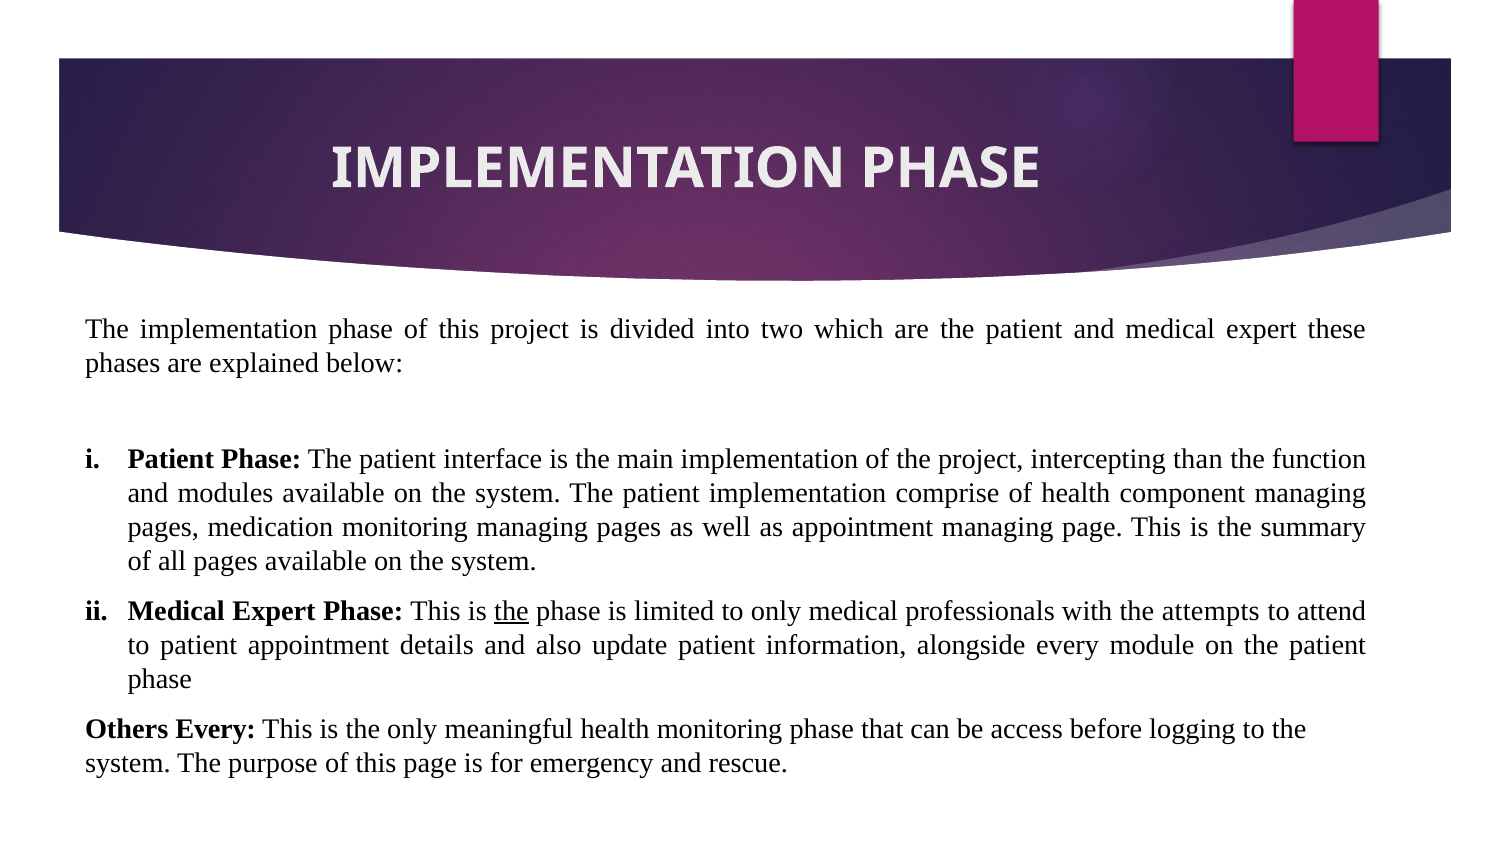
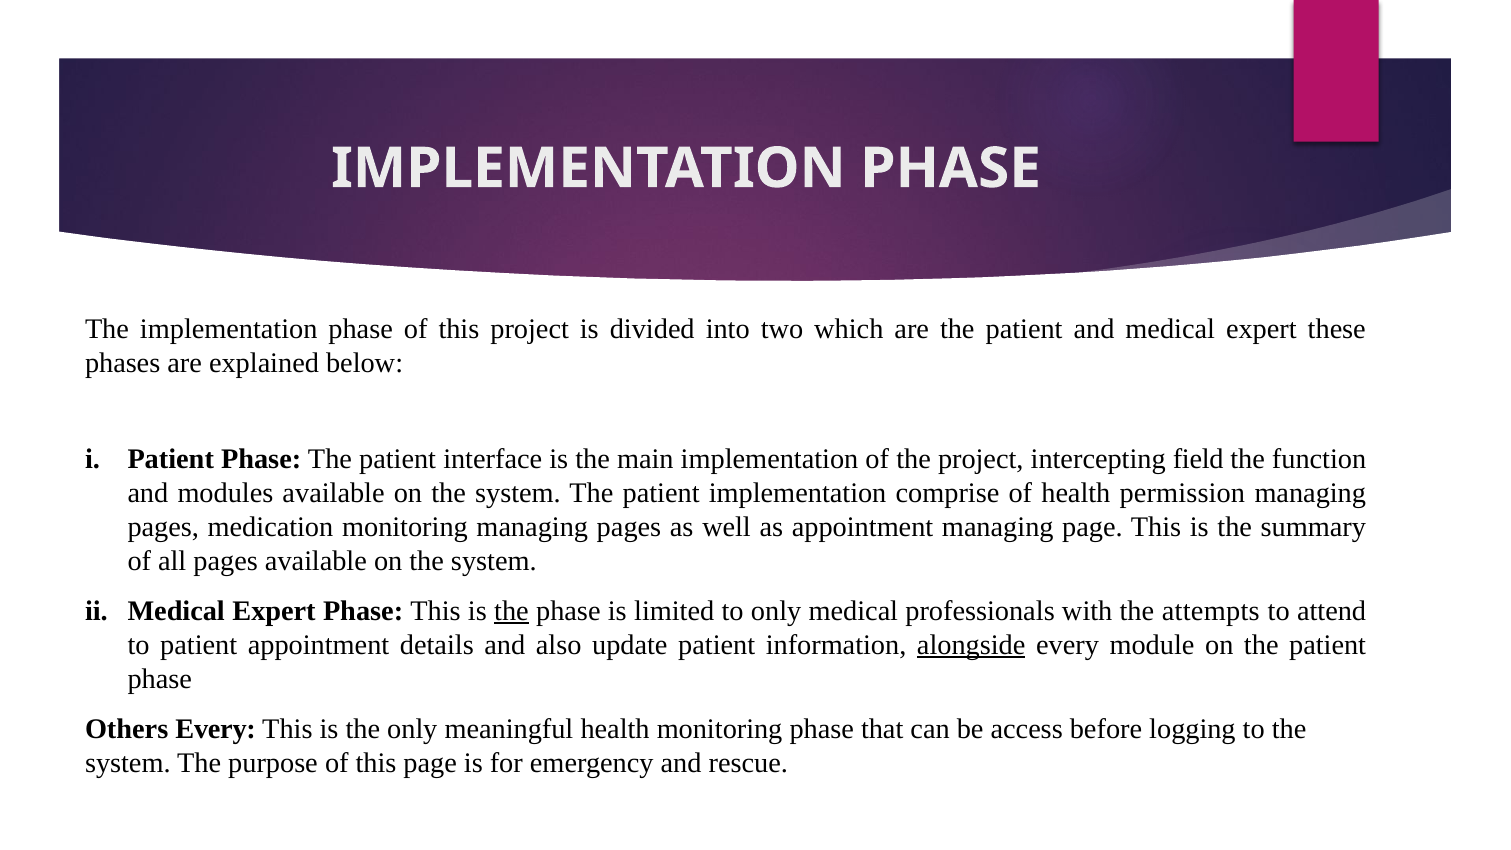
than: than -> field
component: component -> permission
alongside underline: none -> present
